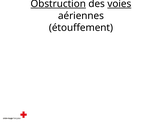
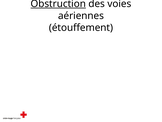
voies underline: present -> none
